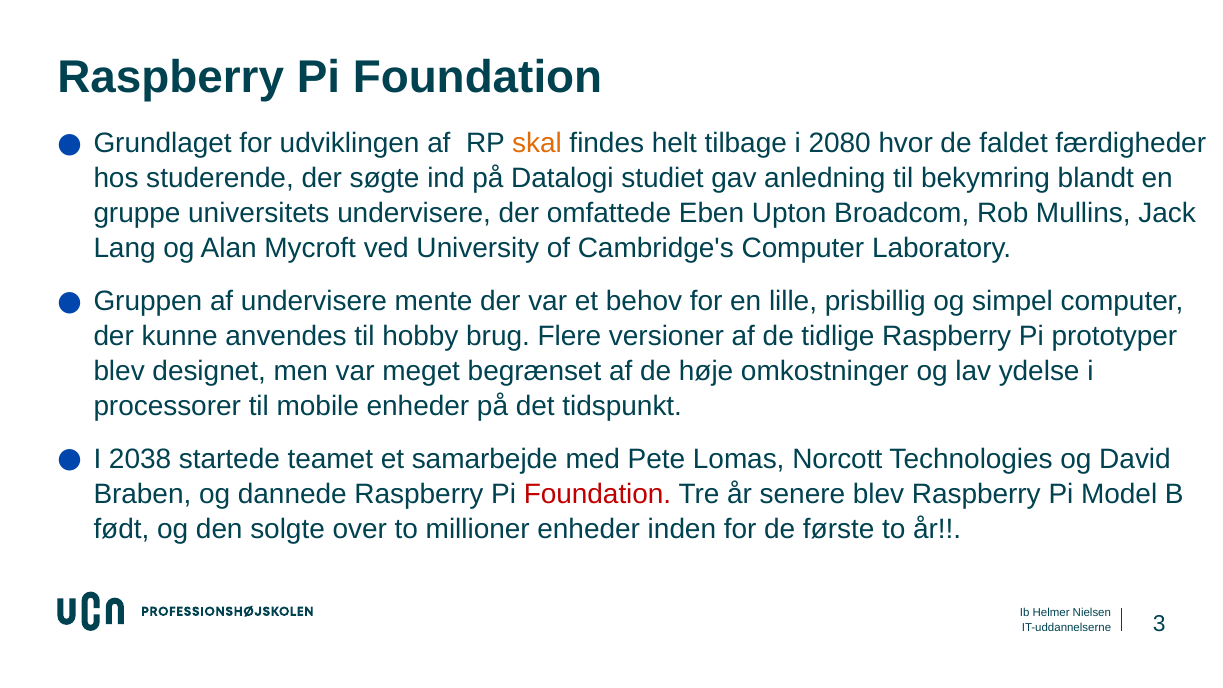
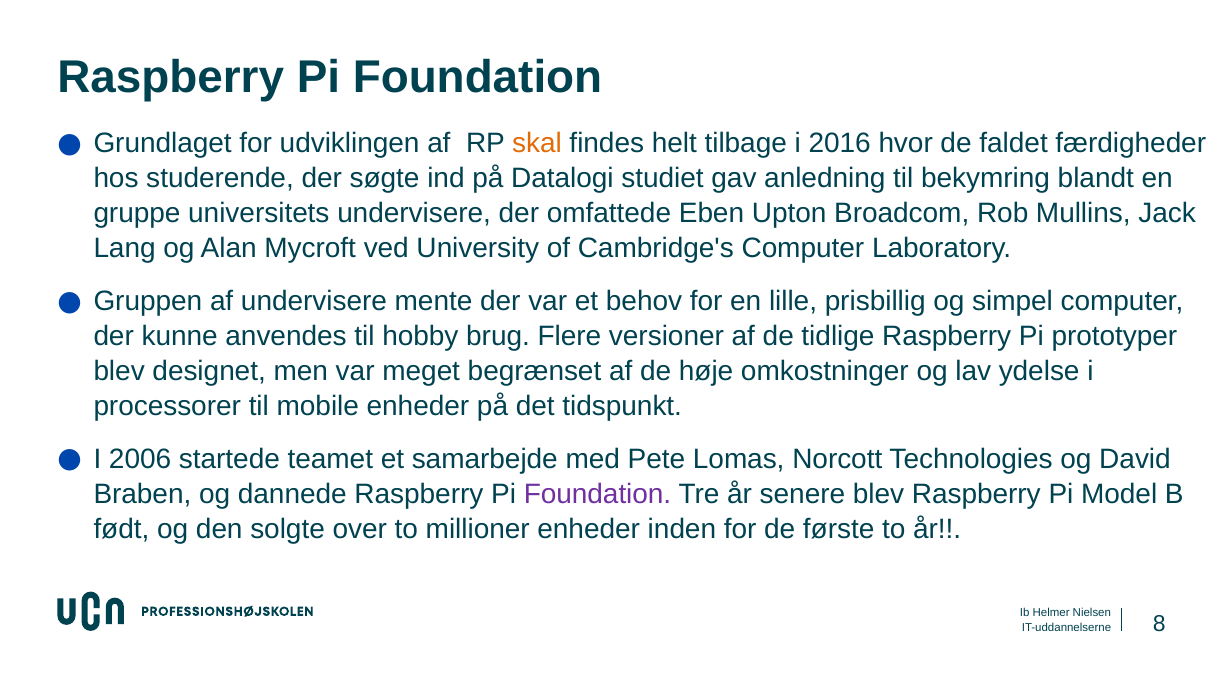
2080: 2080 -> 2016
2038: 2038 -> 2006
Foundation at (598, 494) colour: red -> purple
3: 3 -> 8
